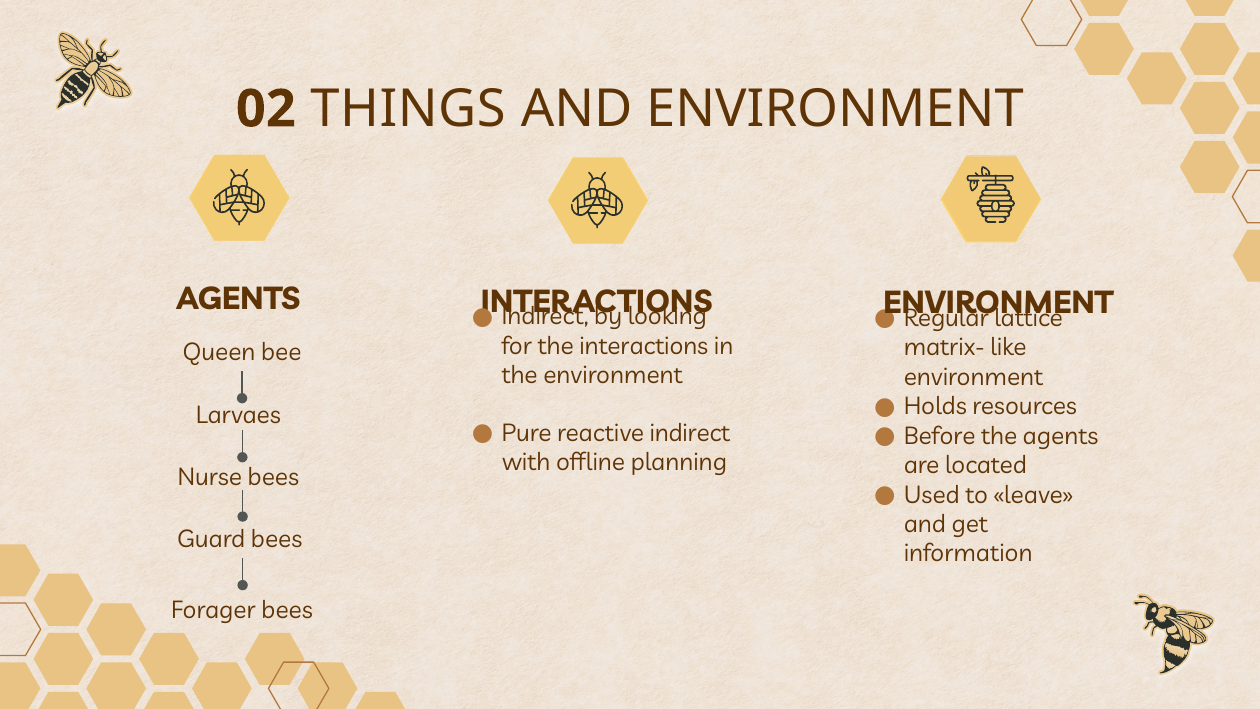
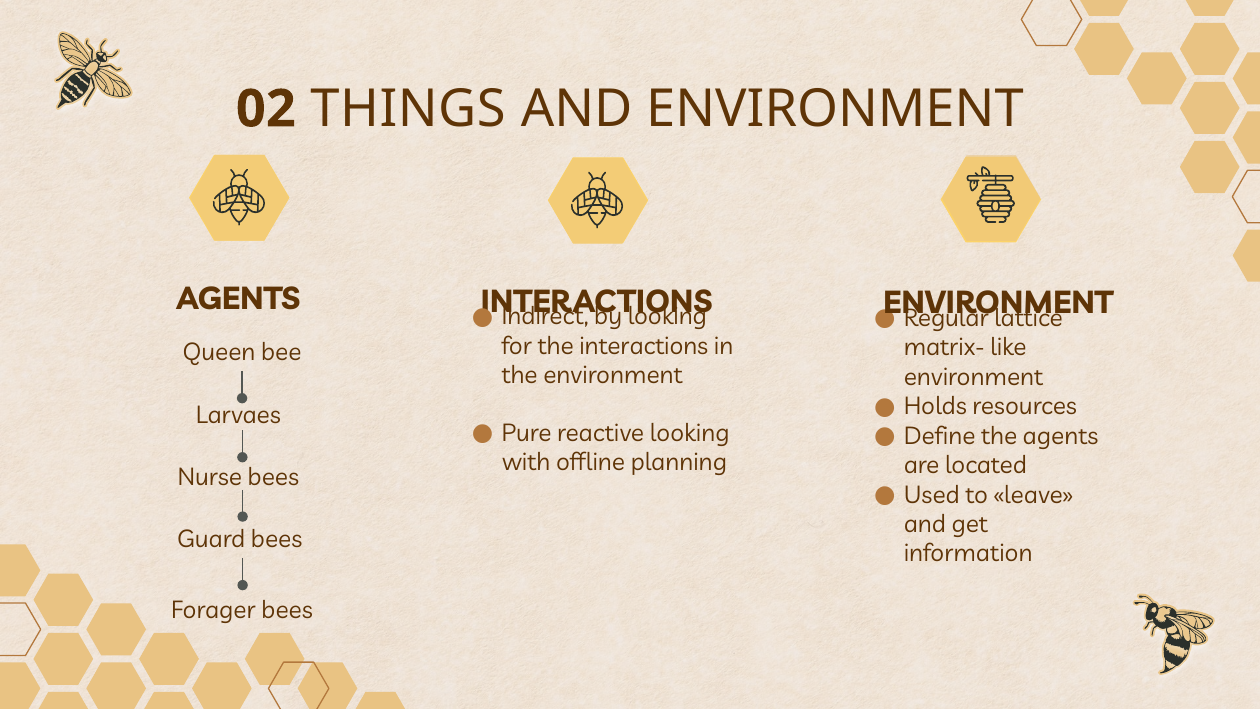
reactive indirect: indirect -> looking
Before: Before -> Define
